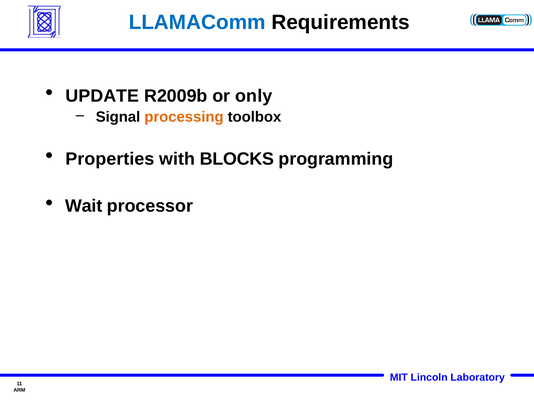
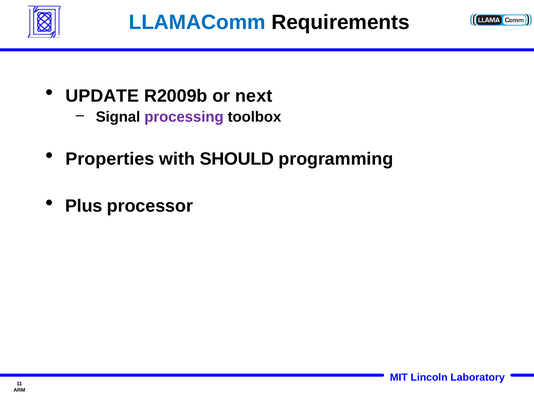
only: only -> next
processing colour: orange -> purple
BLOCKS: BLOCKS -> SHOULD
Wait: Wait -> Plus
